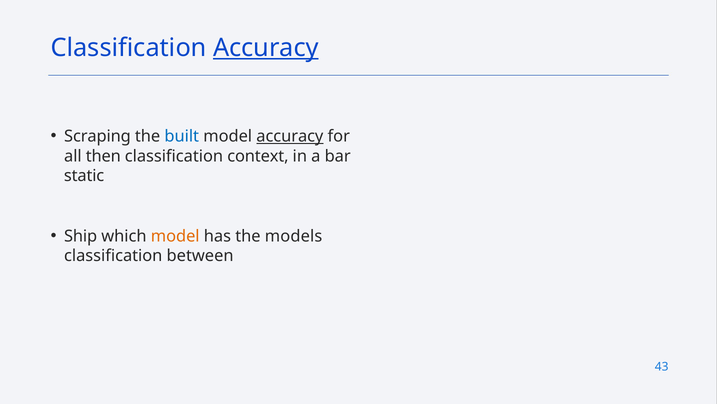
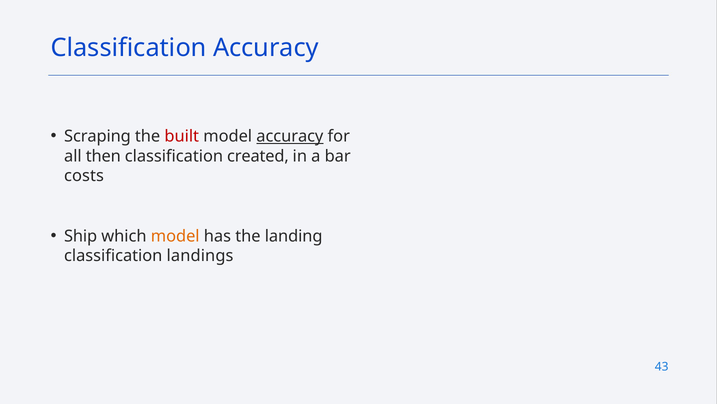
Accuracy at (266, 48) underline: present -> none
built colour: blue -> red
context: context -> created
static: static -> costs
models: models -> landing
between: between -> landings
